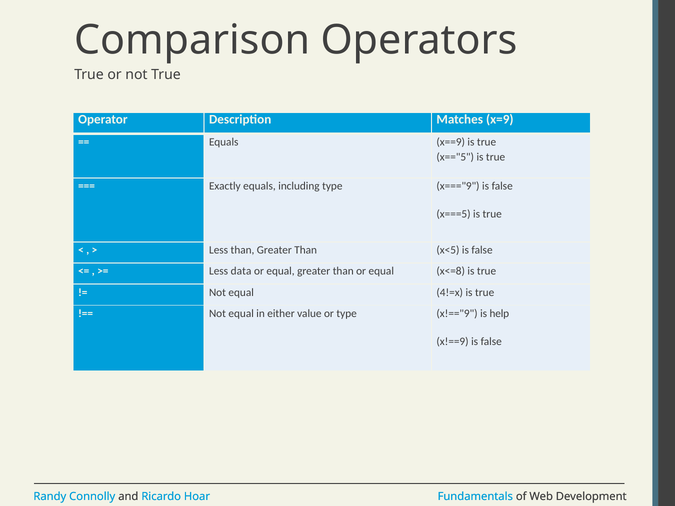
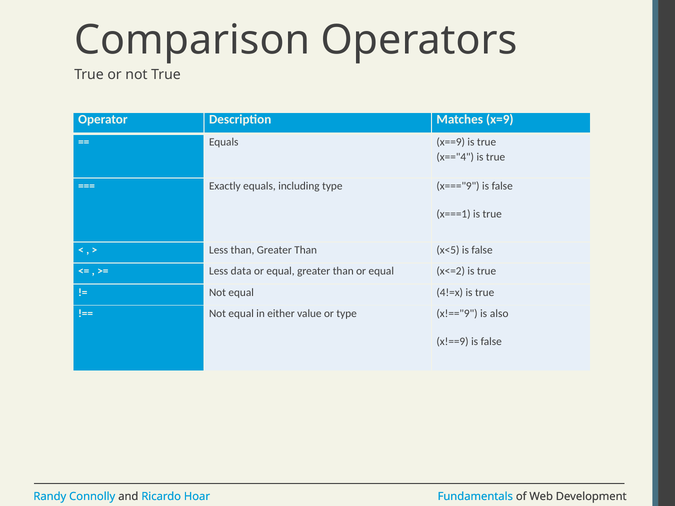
x=="5: x=="5 -> x=="4
x===5: x===5 -> x===1
x<=8: x<=8 -> x<=2
help: help -> also
